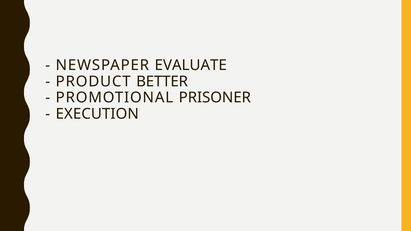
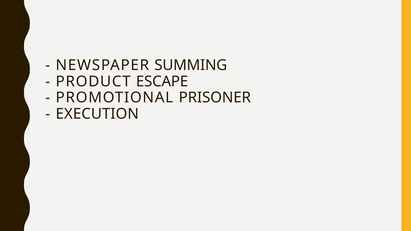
EVALUATE: EVALUATE -> SUMMING
BETTER: BETTER -> ESCAPE
